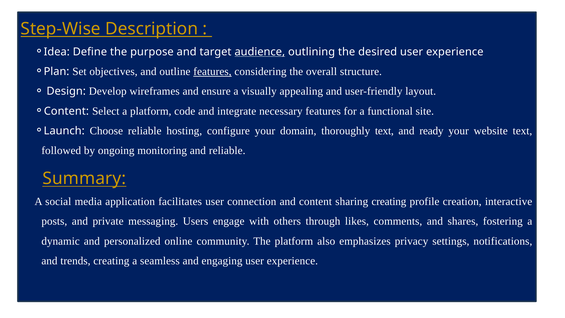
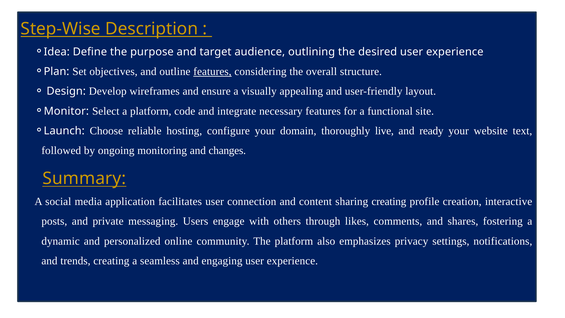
audience underline: present -> none
Content at (66, 111): Content -> Monitor
thoroughly text: text -> live
and reliable: reliable -> changes
